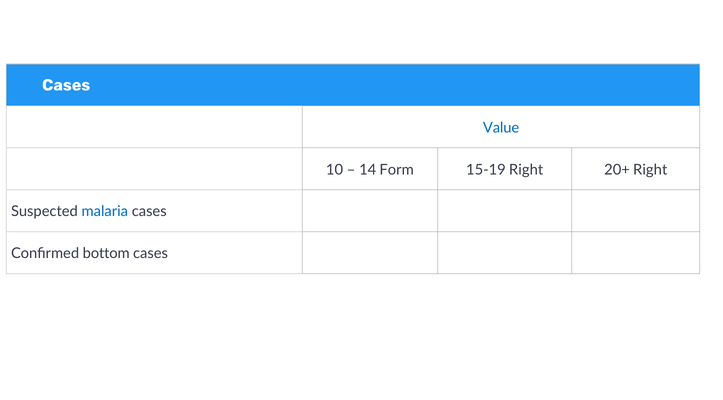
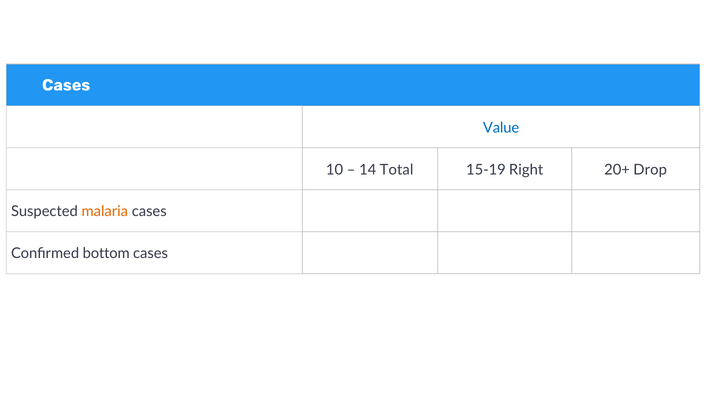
Form: Form -> Total
20+ Right: Right -> Drop
malaria colour: blue -> orange
